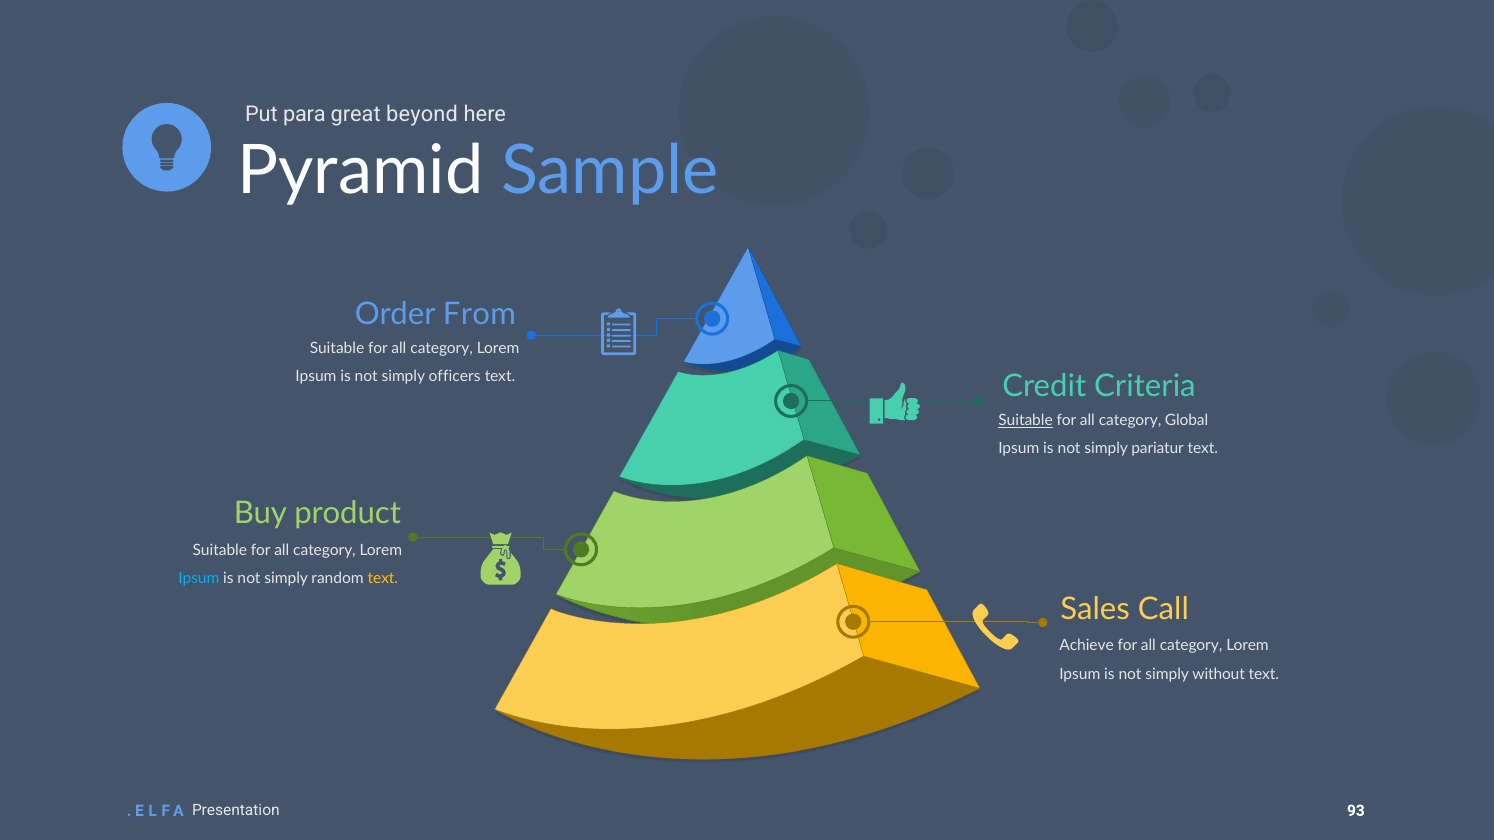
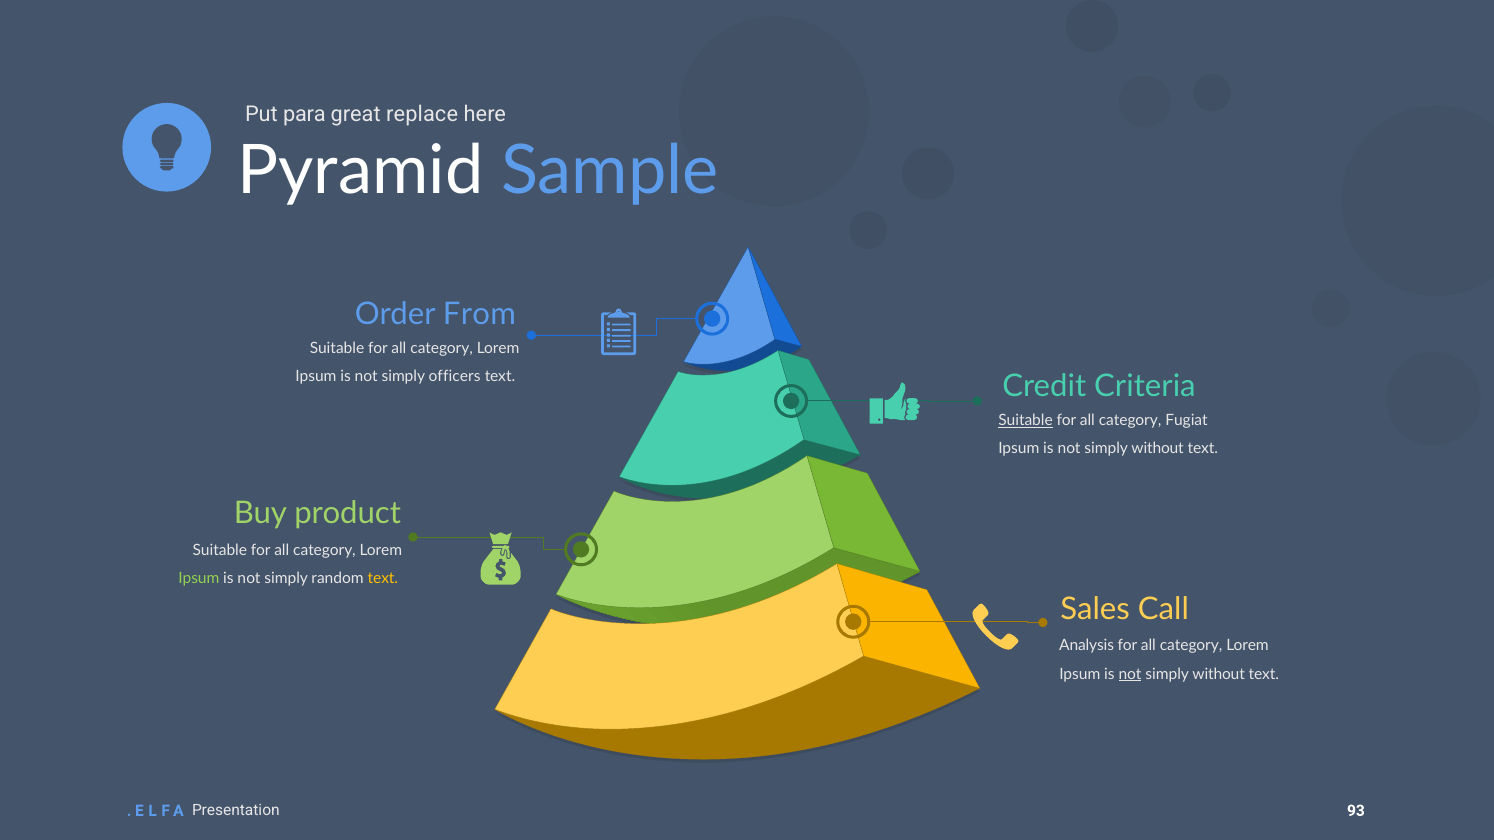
beyond: beyond -> replace
Global: Global -> Fugiat
pariatur at (1158, 449): pariatur -> without
Ipsum at (199, 578) colour: light blue -> light green
Achieve: Achieve -> Analysis
not at (1130, 674) underline: none -> present
